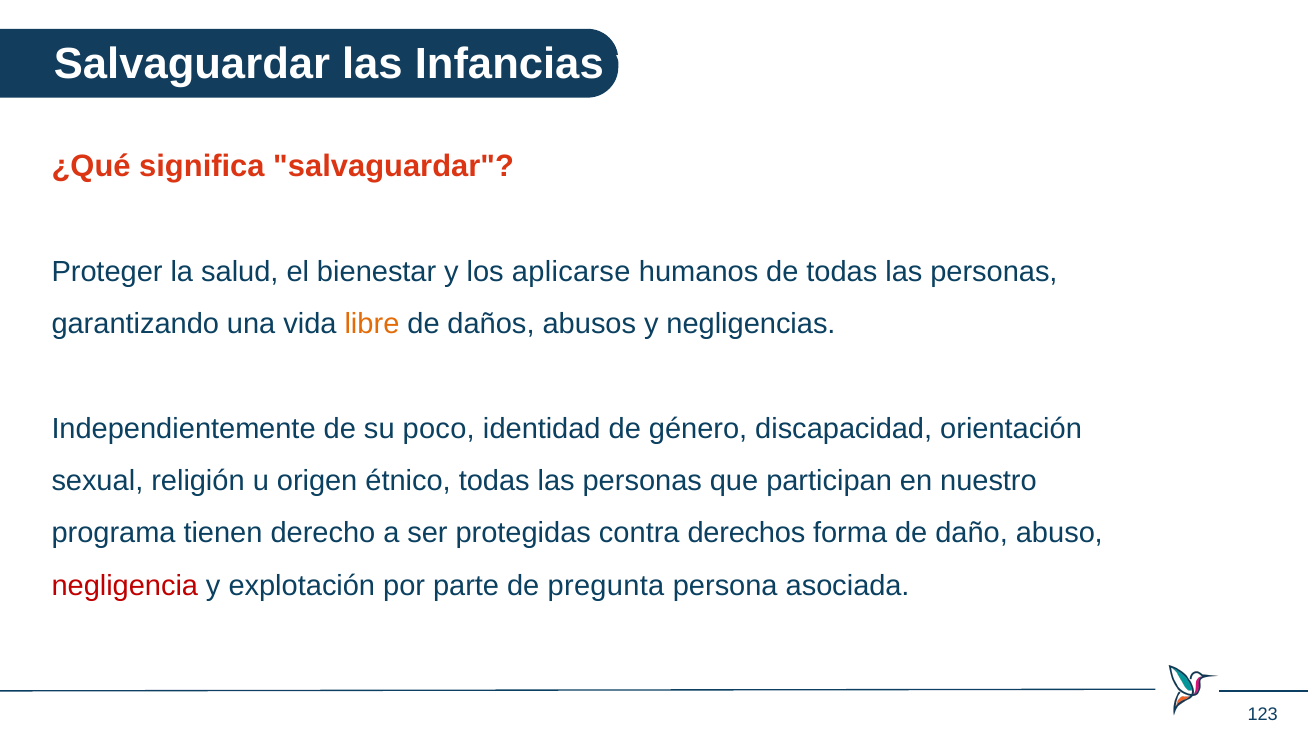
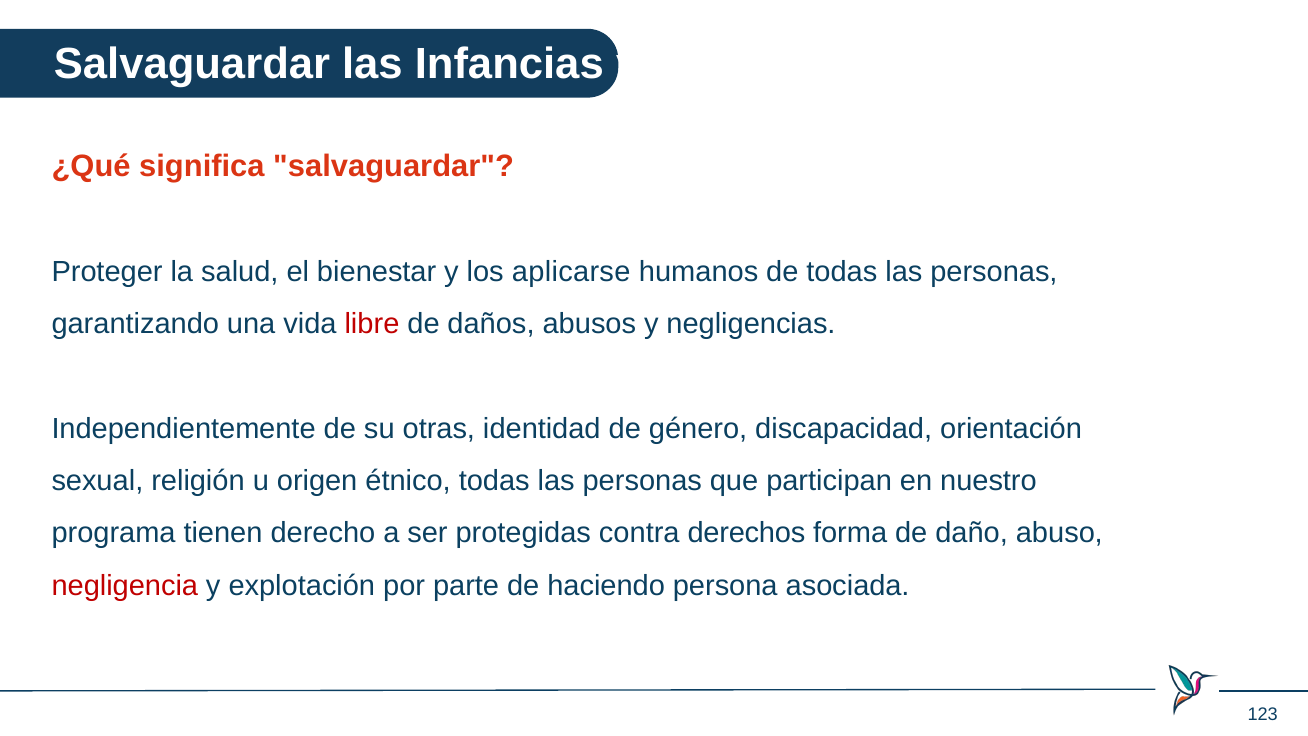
libre colour: orange -> red
poco: poco -> otras
pregunta: pregunta -> haciendo
